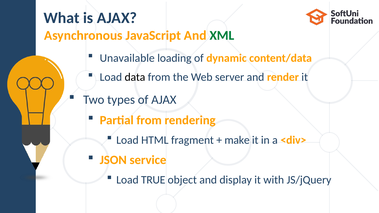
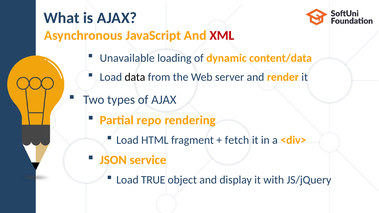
XML colour: green -> red
Partial from: from -> repo
make: make -> fetch
